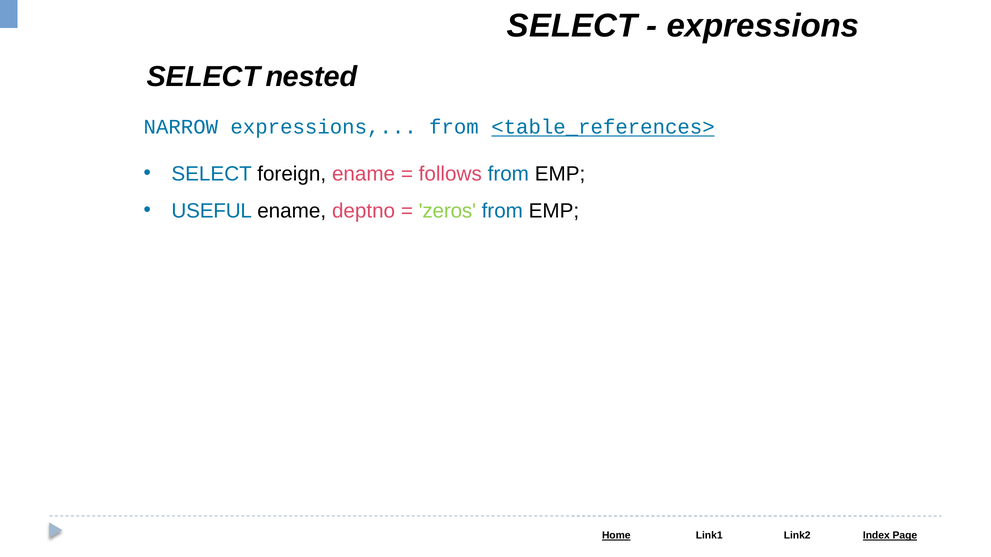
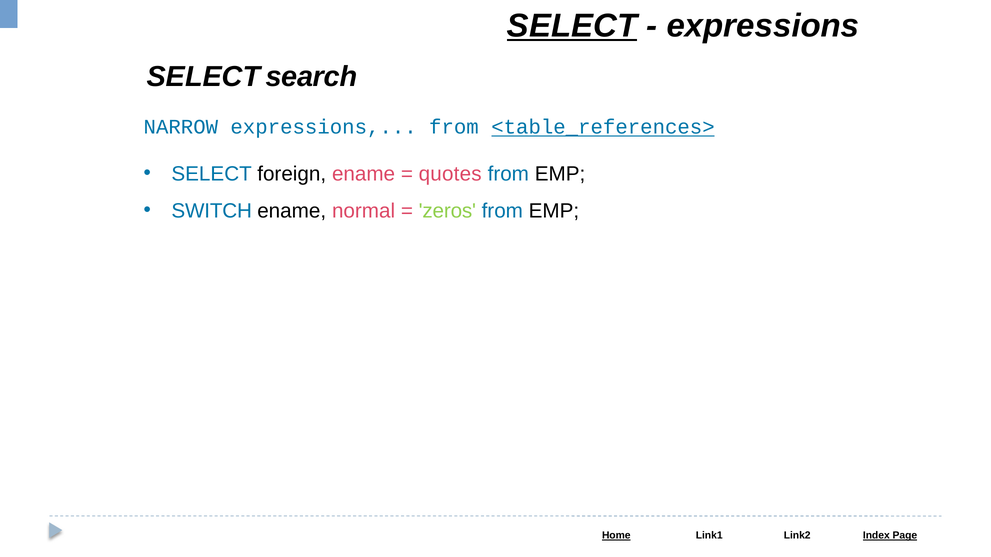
SELECT at (572, 26) underline: none -> present
nested: nested -> search
follows: follows -> quotes
USEFUL: USEFUL -> SWITCH
deptno: deptno -> normal
